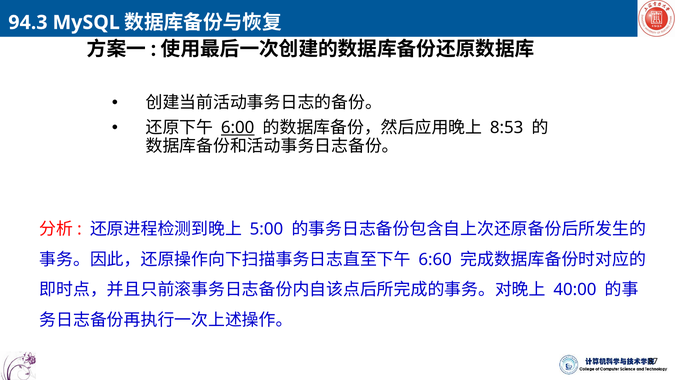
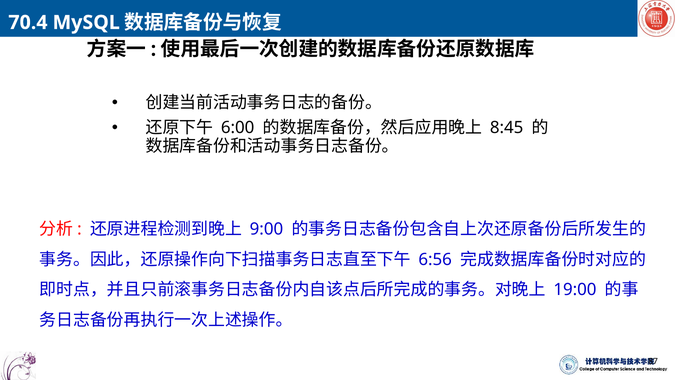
94.3: 94.3 -> 70.4
6:00 underline: present -> none
8:53: 8:53 -> 8:45
5:00: 5:00 -> 9:00
6:60: 6:60 -> 6:56
40:00: 40:00 -> 19:00
